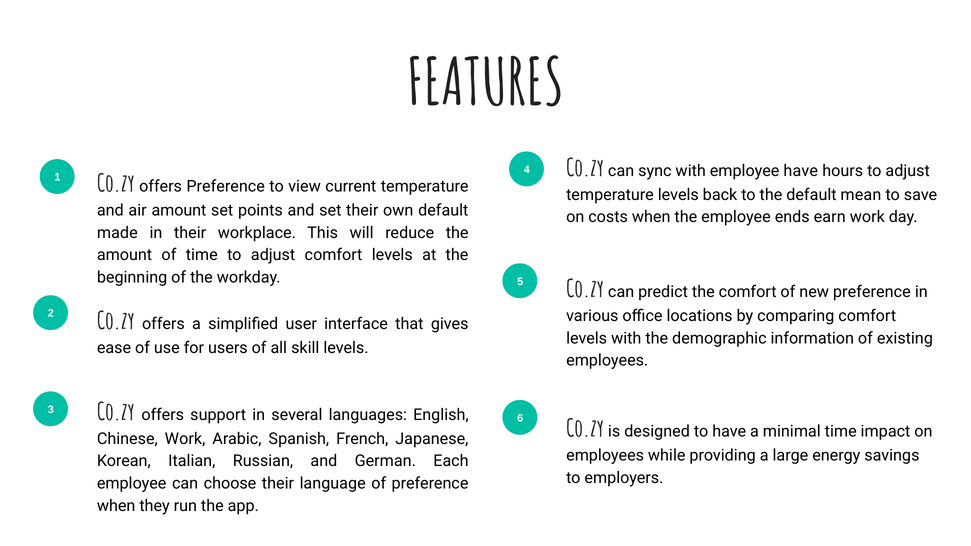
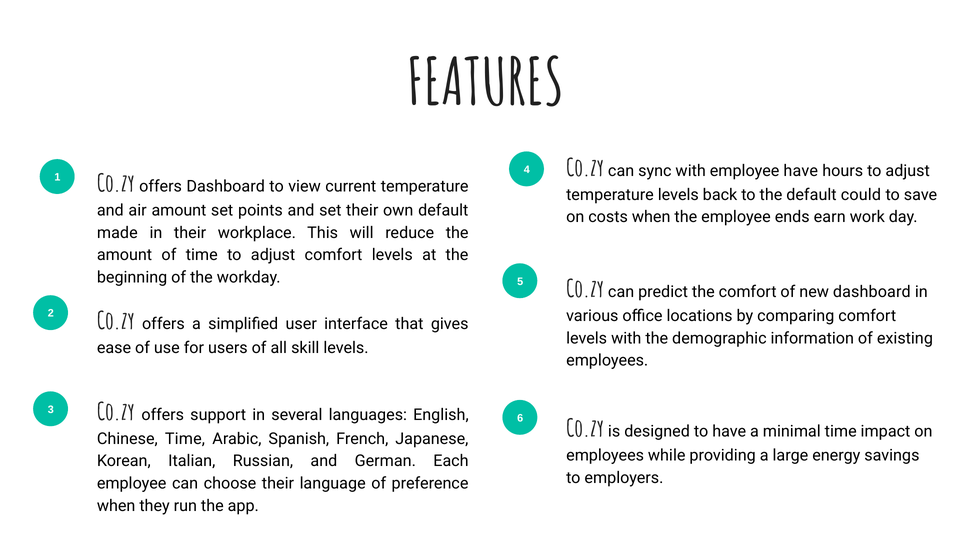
offers Preference: Preference -> Dashboard
mean: mean -> could
new preference: preference -> dashboard
Chinese Work: Work -> Time
